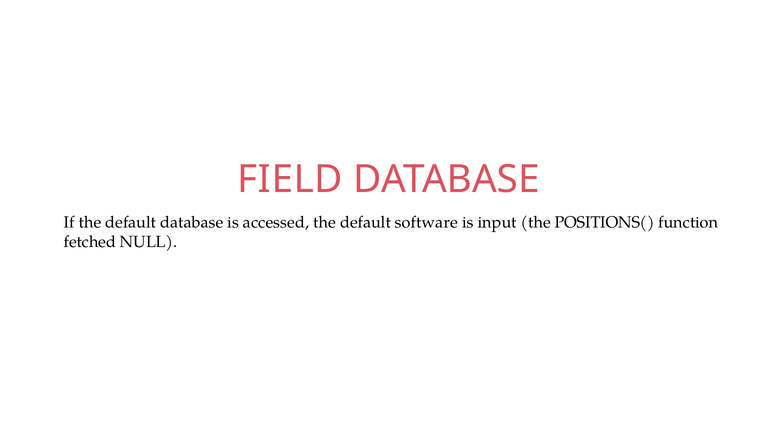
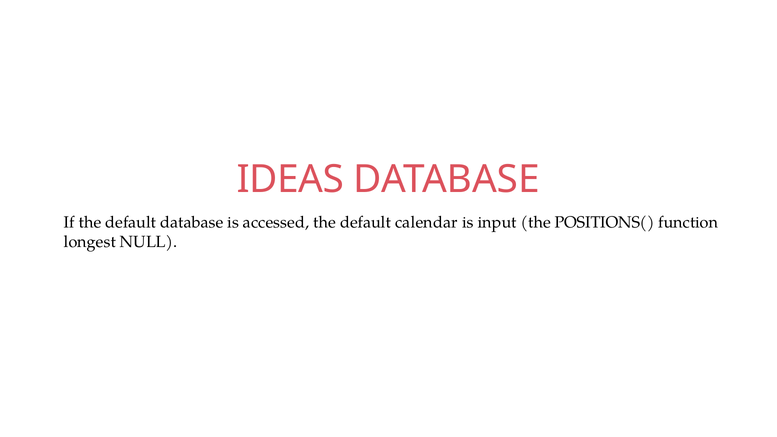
FIELD: FIELD -> IDEAS
software: software -> calendar
fetched: fetched -> longest
